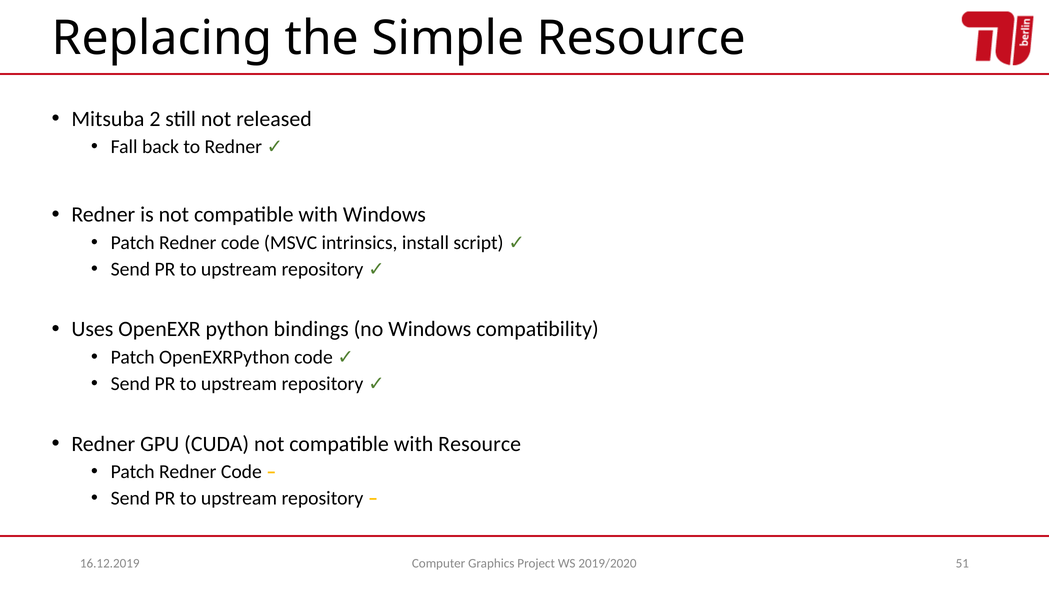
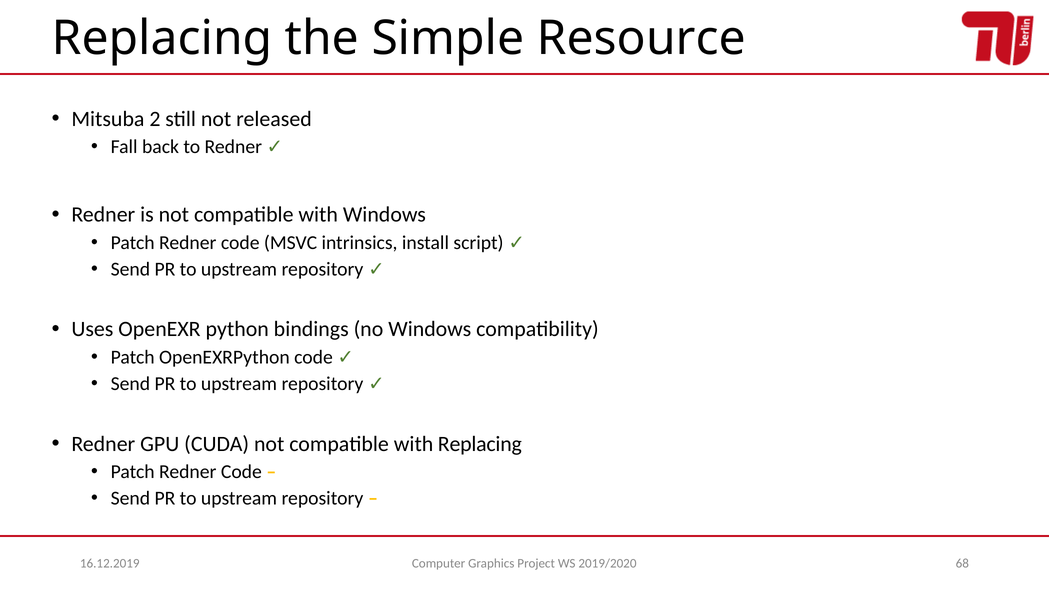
with Resource: Resource -> Replacing
51: 51 -> 68
